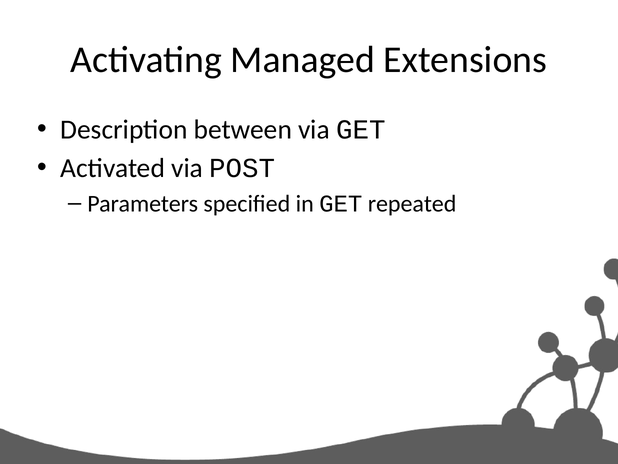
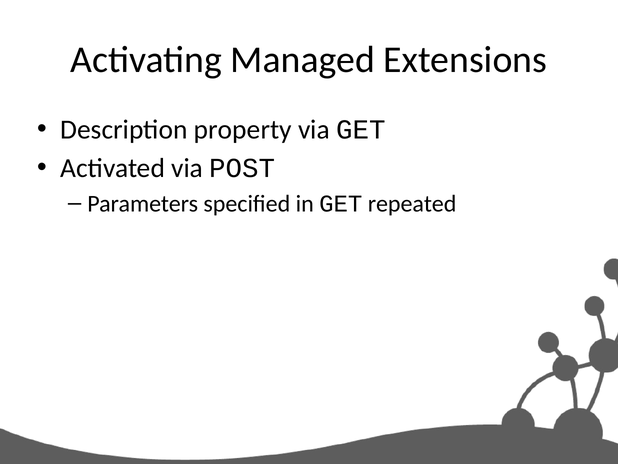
between: between -> property
